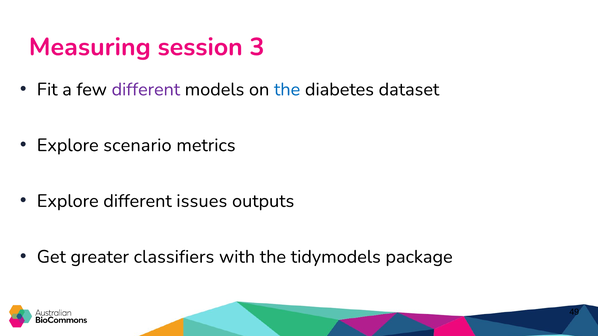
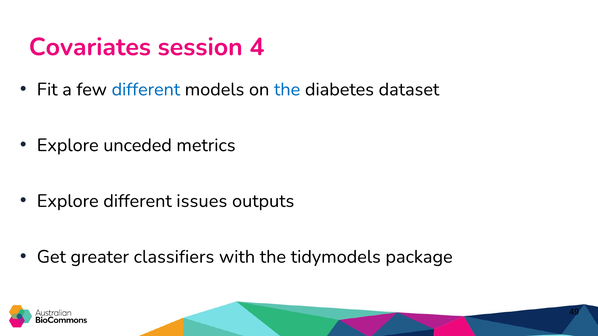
Measuring: Measuring -> Covariates
3: 3 -> 4
different at (146, 90) colour: purple -> blue
scenario: scenario -> unceded
